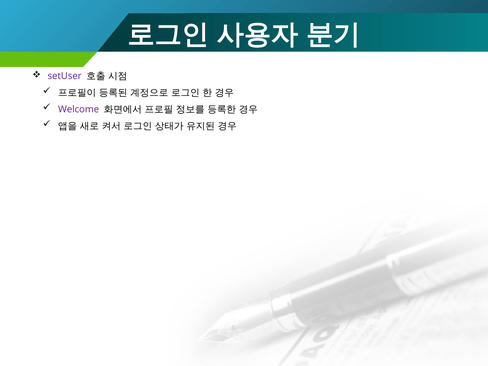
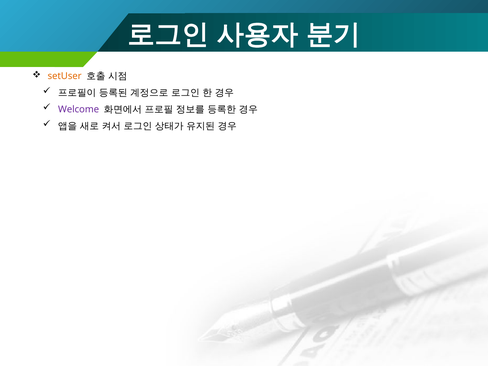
setUser colour: purple -> orange
